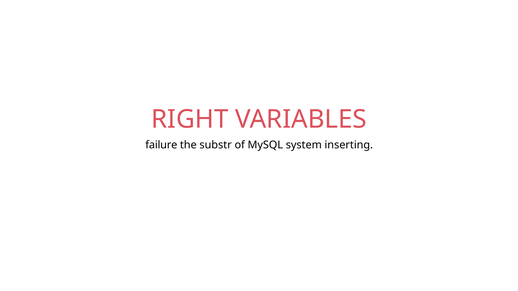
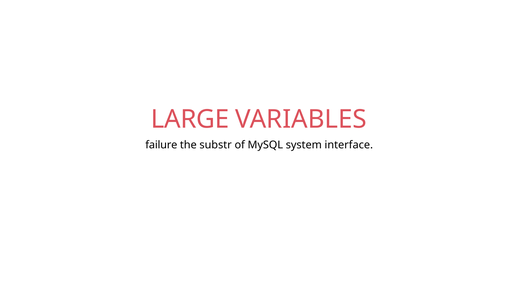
RIGHT: RIGHT -> LARGE
inserting: inserting -> interface
